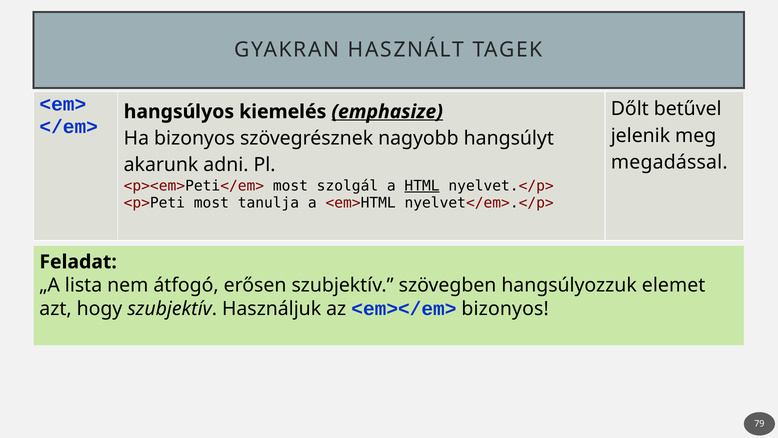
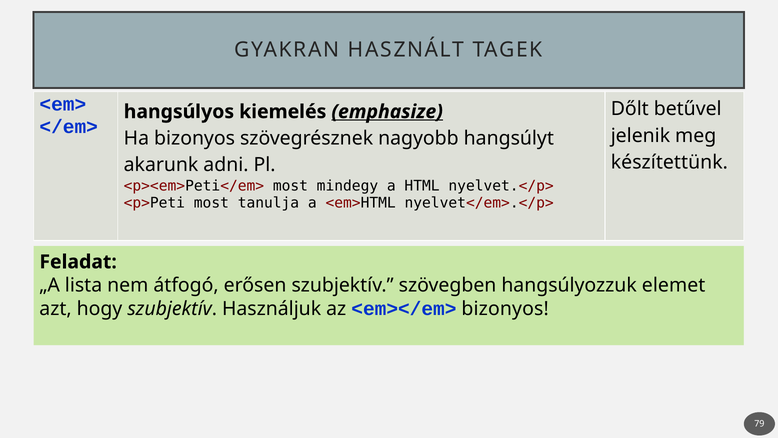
megadással: megadással -> készítettünk
szolgál: szolgál -> mindegy
HTML underline: present -> none
